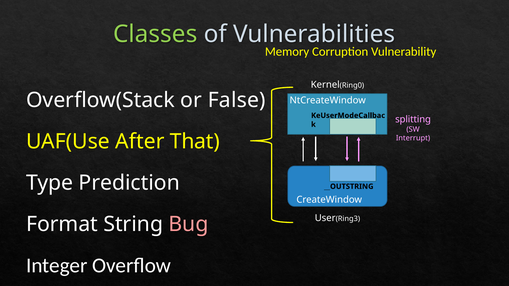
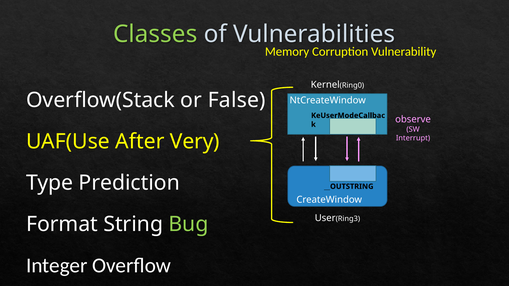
splitting: splitting -> observe
That: That -> Very
Bug colour: pink -> light green
